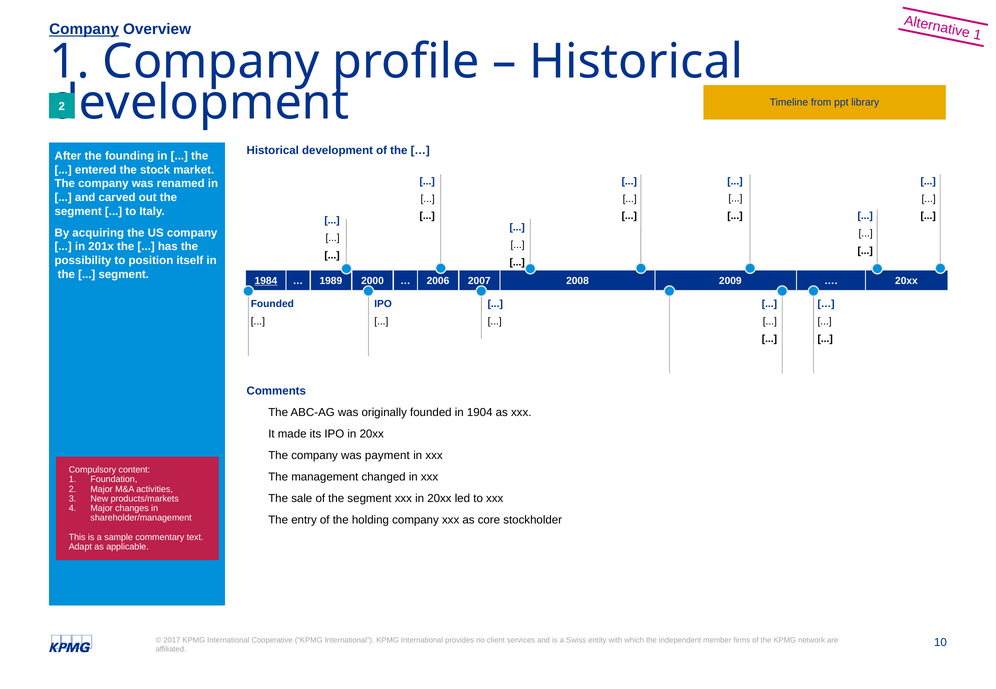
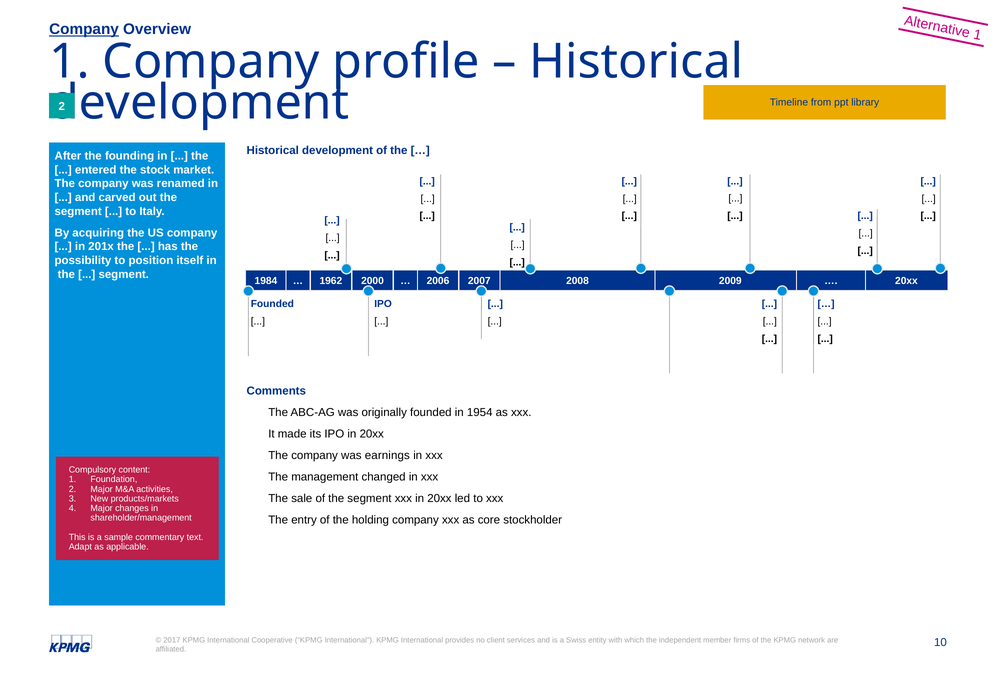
1984 underline: present -> none
1989: 1989 -> 1962
1904: 1904 -> 1954
payment: payment -> earnings
